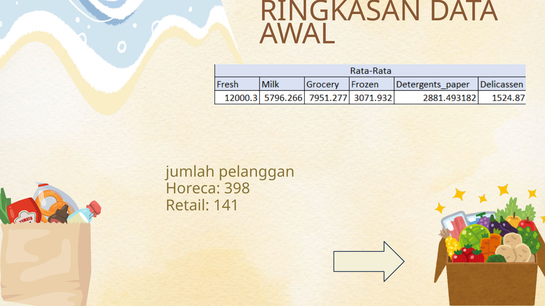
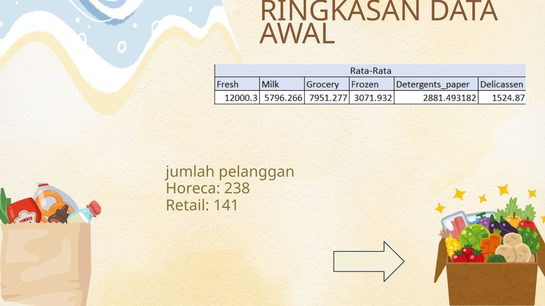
398: 398 -> 238
